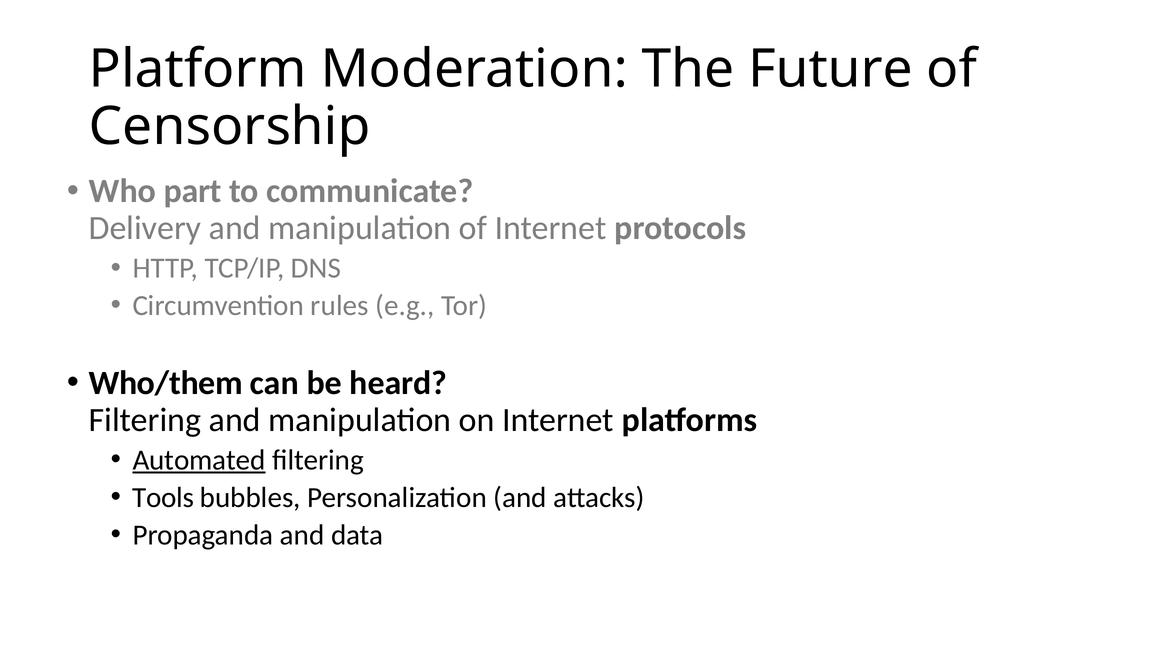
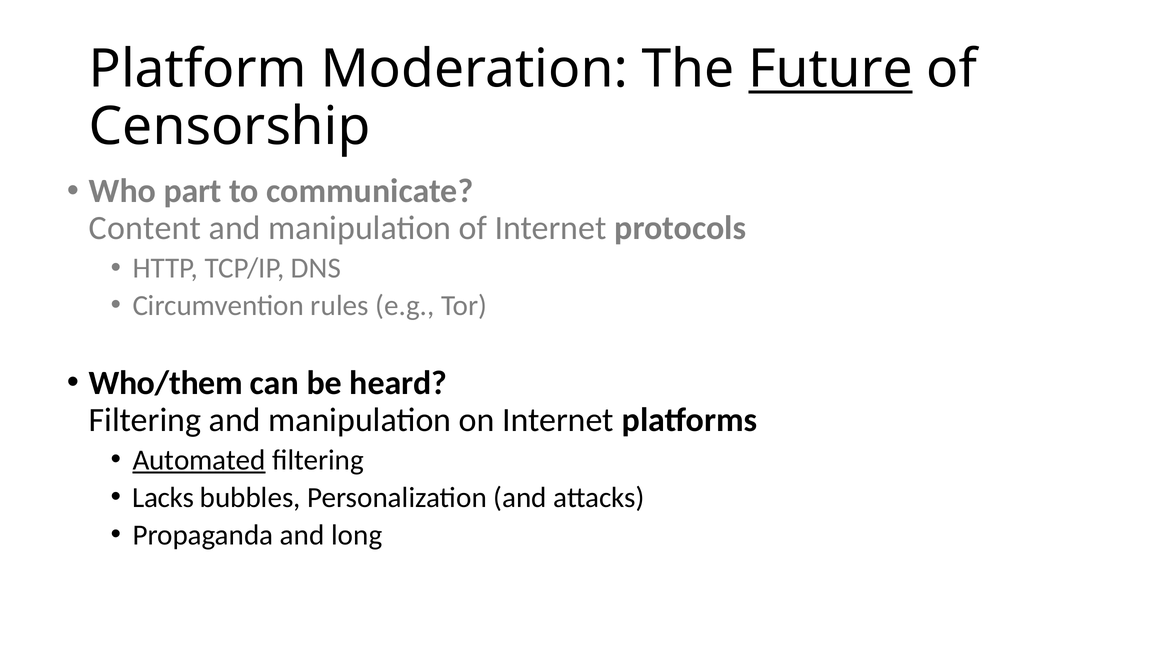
Future underline: none -> present
Delivery: Delivery -> Content
Tools: Tools -> Lacks
data: data -> long
